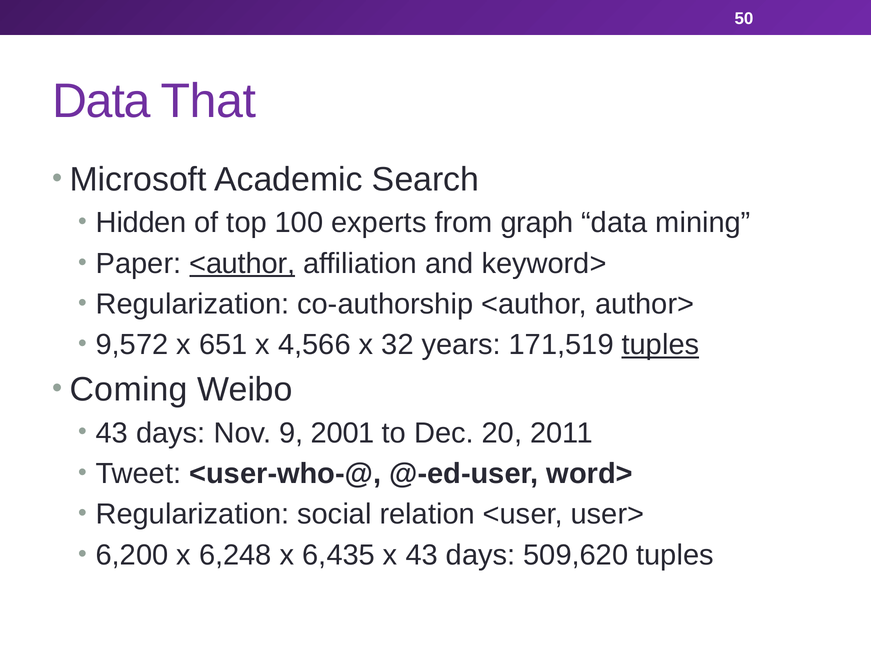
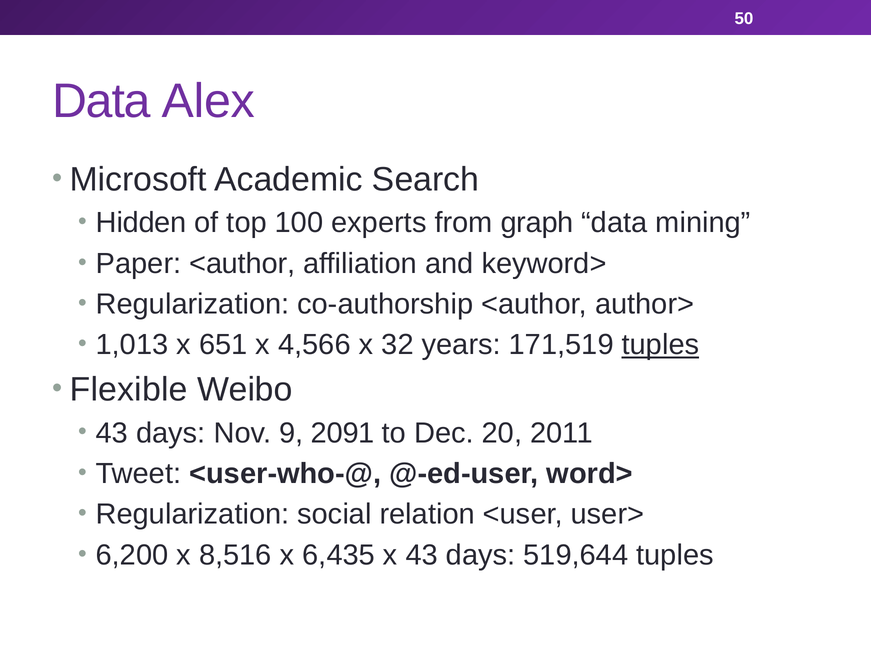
That: That -> Alex
<author at (242, 263) underline: present -> none
9,572: 9,572 -> 1,013
Coming: Coming -> Flexible
2001: 2001 -> 2091
6,248: 6,248 -> 8,516
509,620: 509,620 -> 519,644
